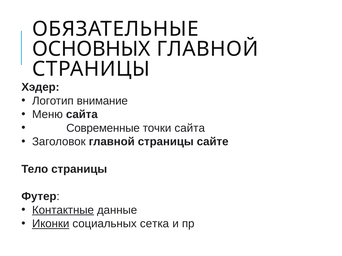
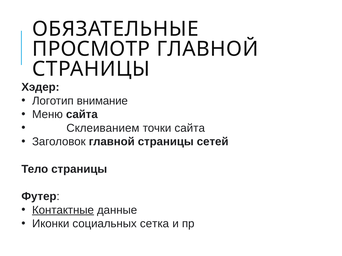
ОСНОВНЫХ: ОСНОВНЫХ -> ПРОСМОТР
Современные: Современные -> Склеиванием
сайте: сайте -> сетей
Иконки underline: present -> none
